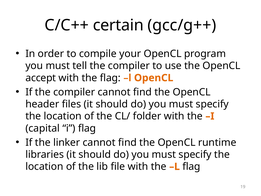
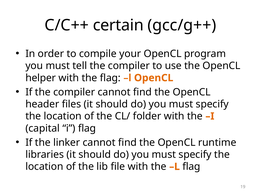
accept: accept -> helper
